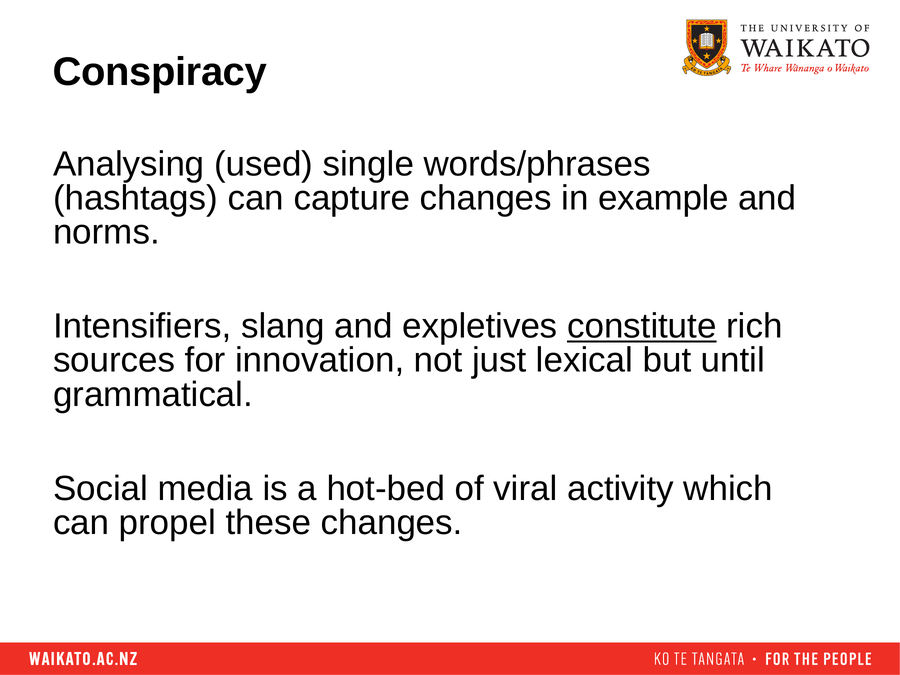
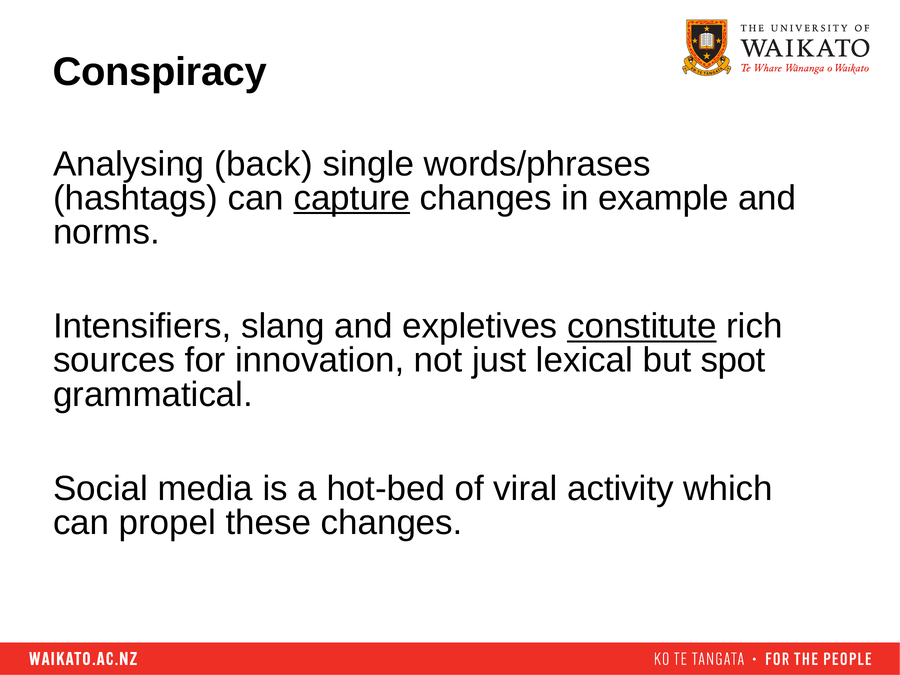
used: used -> back
capture underline: none -> present
until: until -> spot
